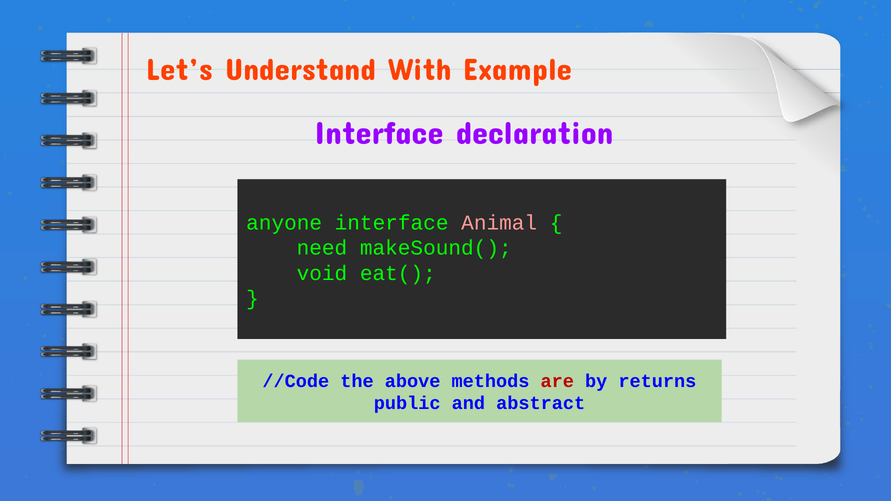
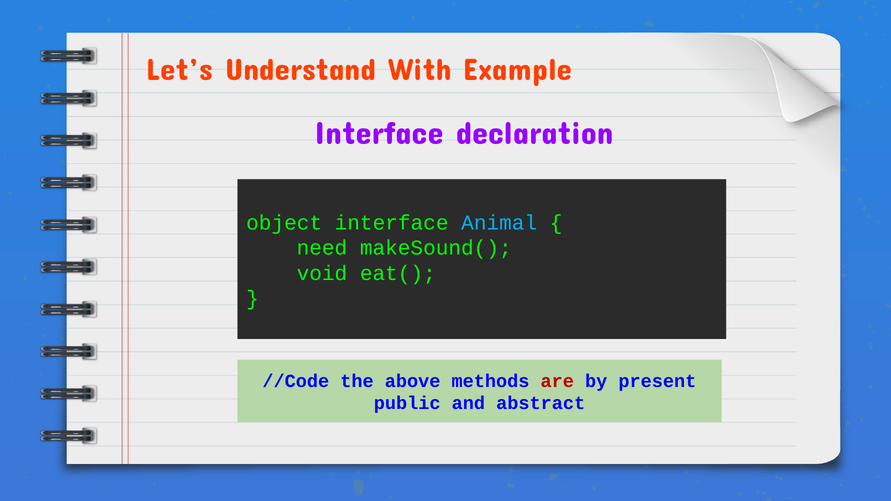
anyone: anyone -> object
Animal colour: pink -> light blue
returns: returns -> present
